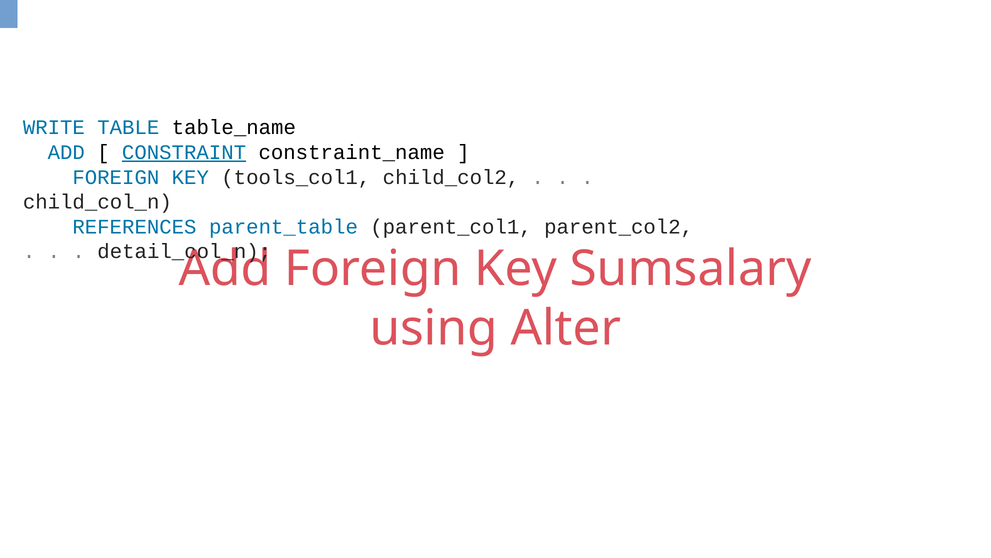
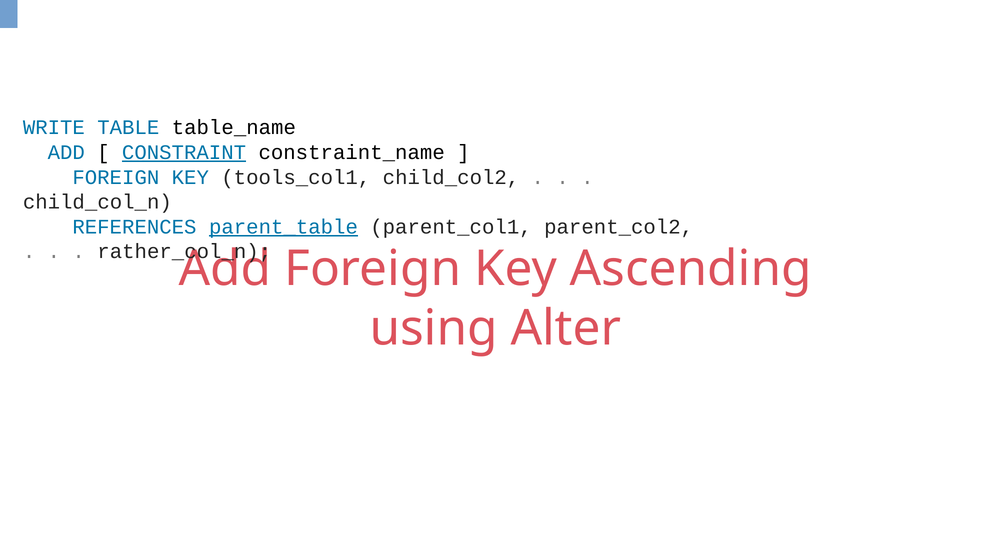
parent_table underline: none -> present
detail_col_n: detail_col_n -> rather_col_n
Sumsalary: Sumsalary -> Ascending
